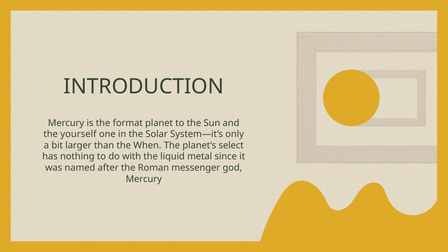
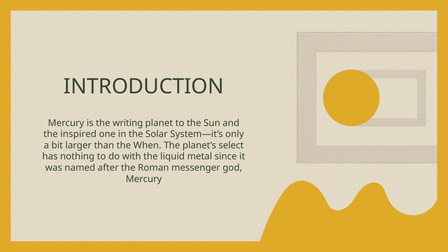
format: format -> writing
yourself: yourself -> inspired
